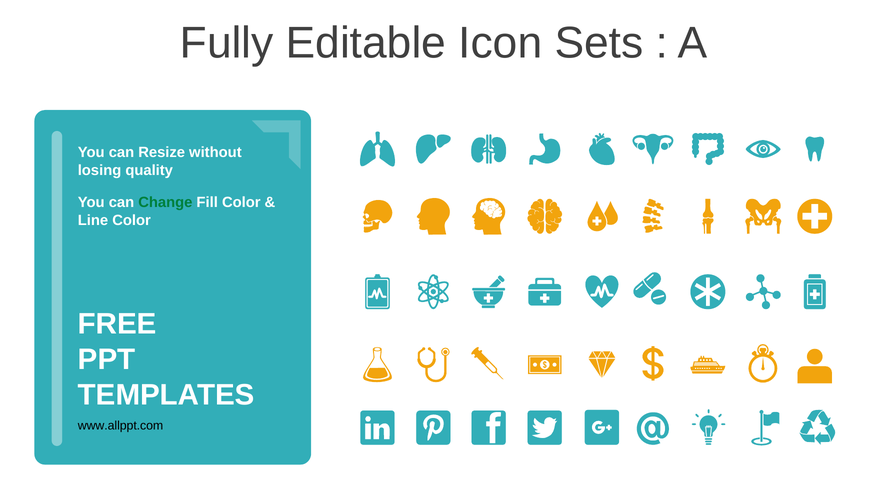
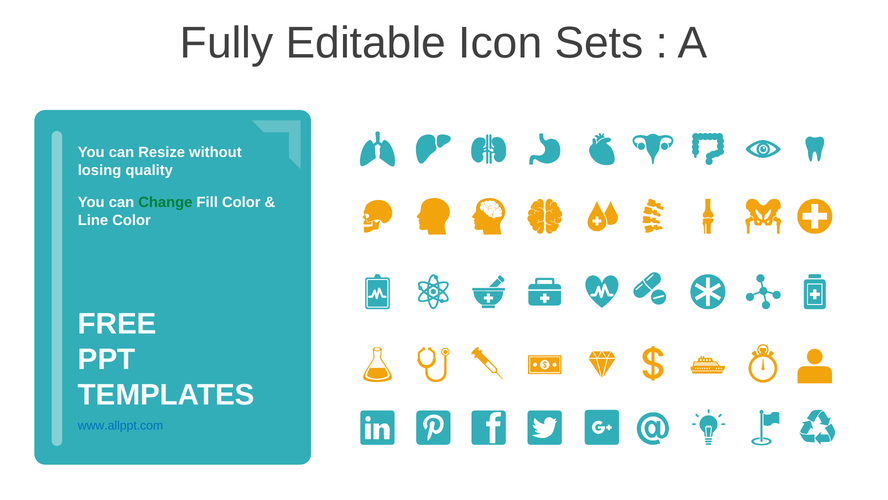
www.allppt.com colour: black -> blue
